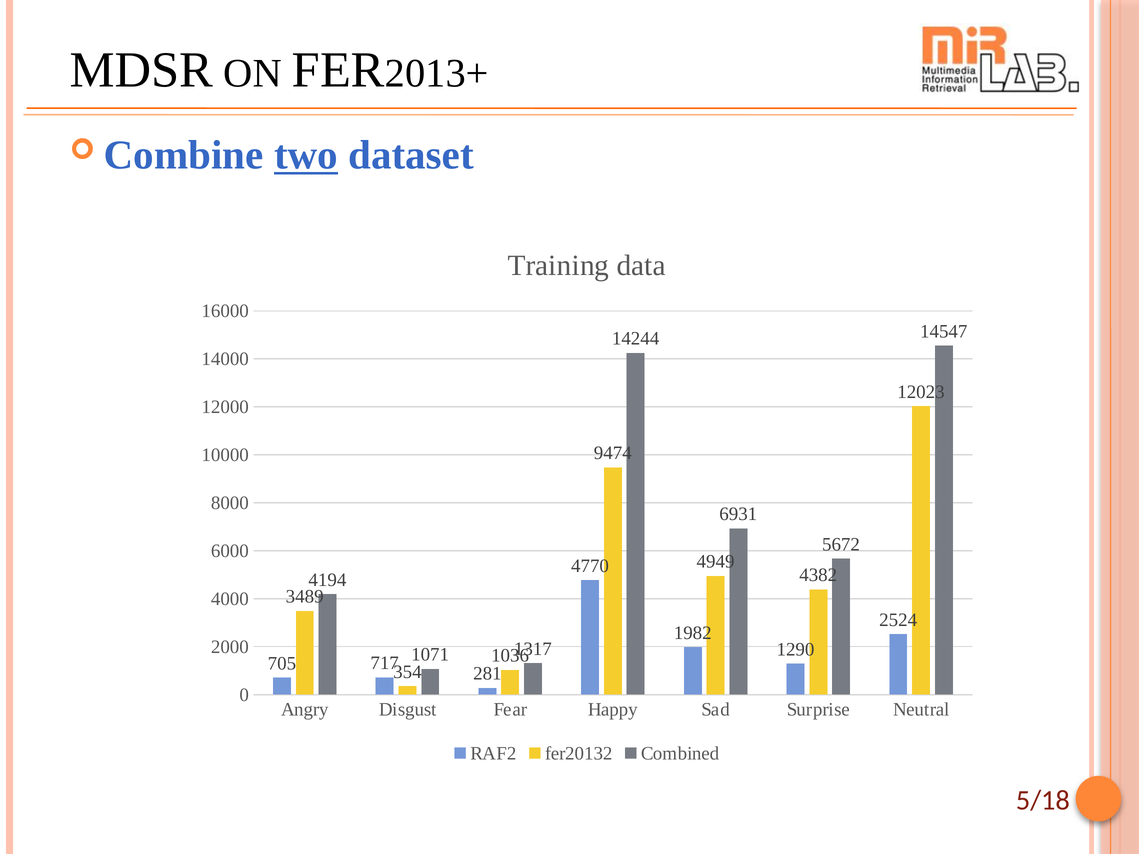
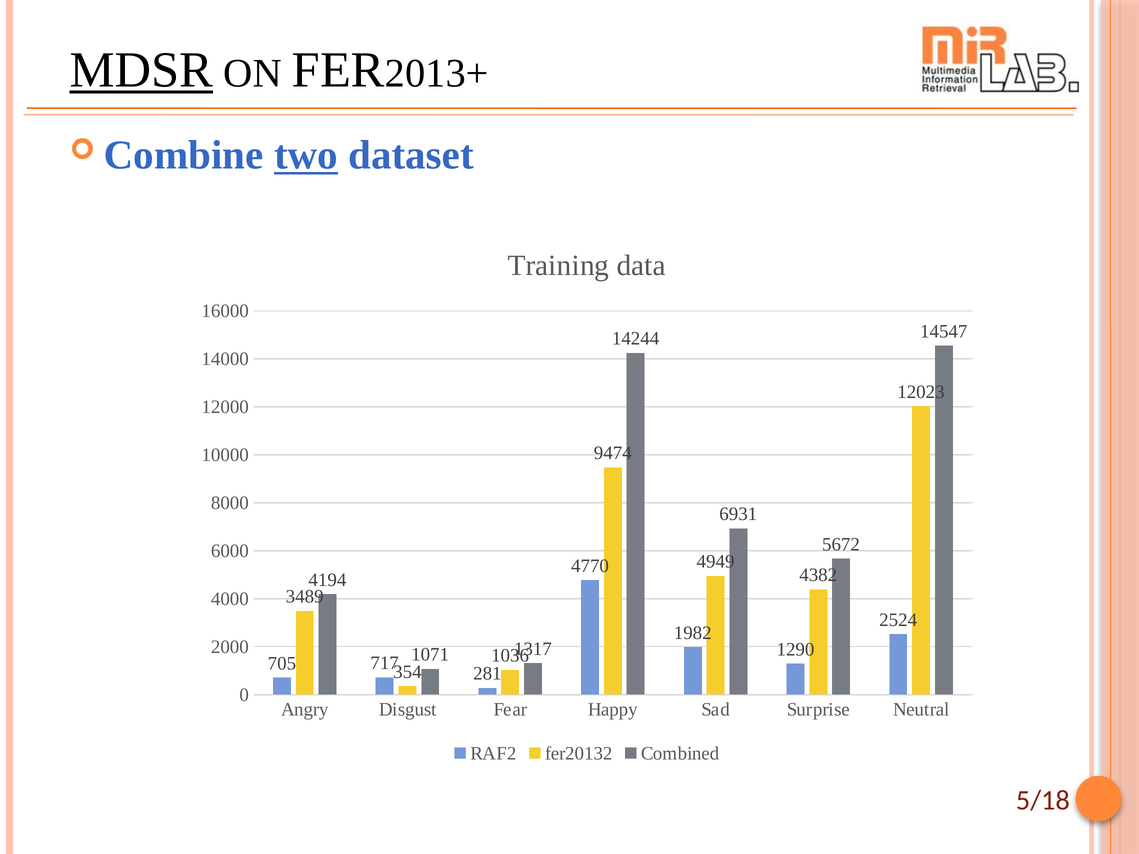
MDSR underline: none -> present
